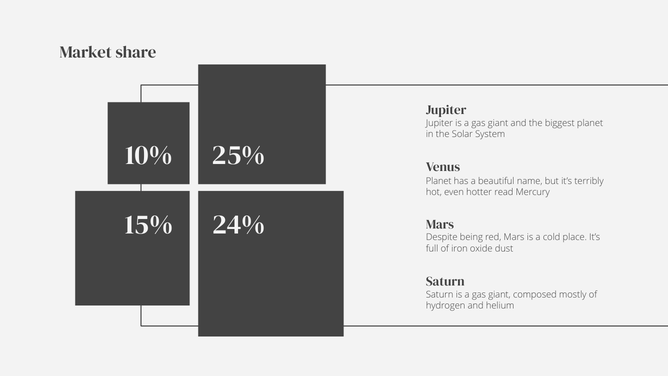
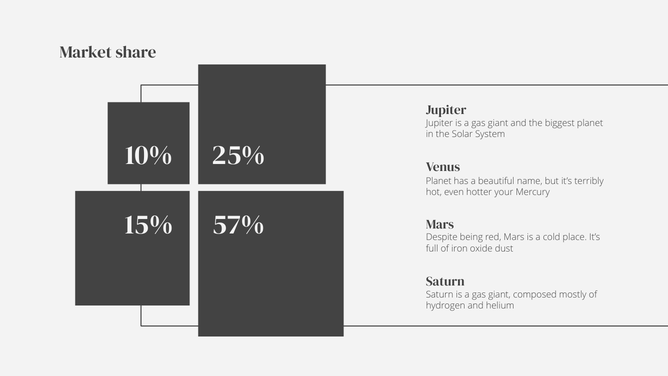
read: read -> your
24%: 24% -> 57%
